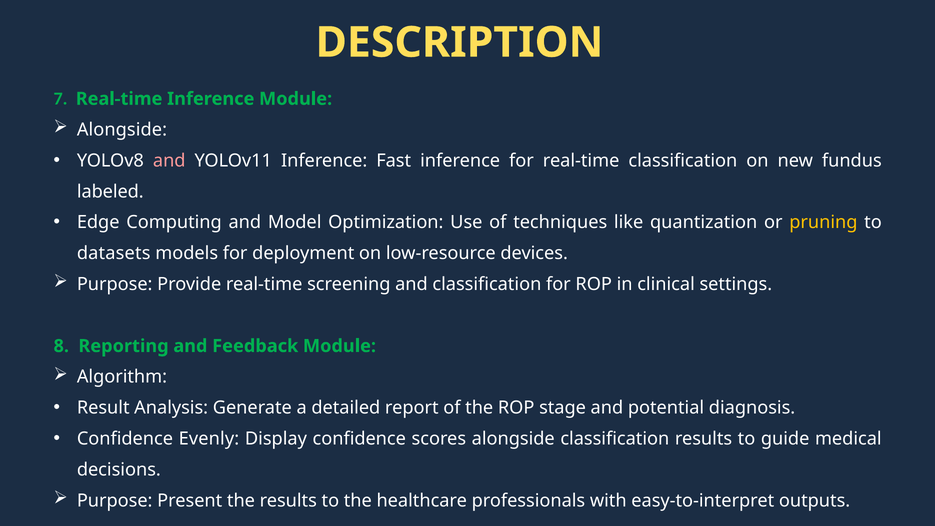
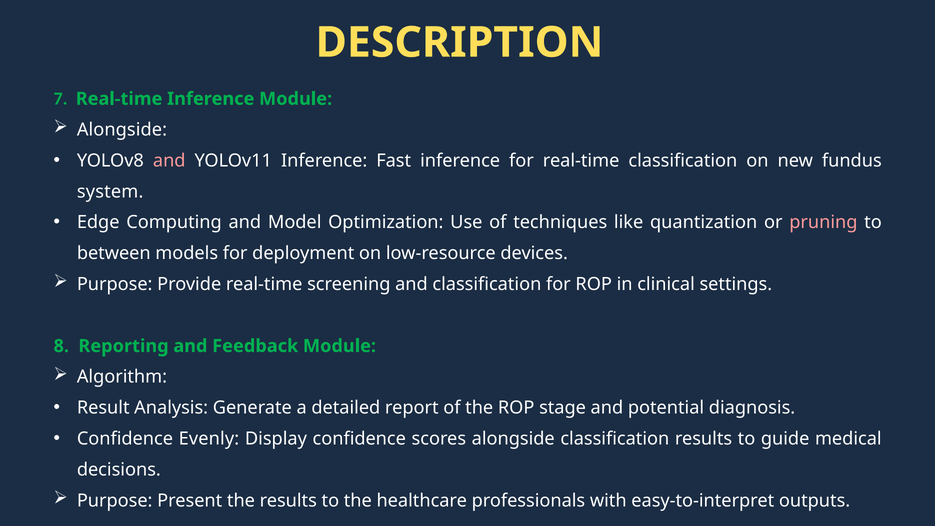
labeled: labeled -> system
pruning colour: yellow -> pink
datasets: datasets -> between
